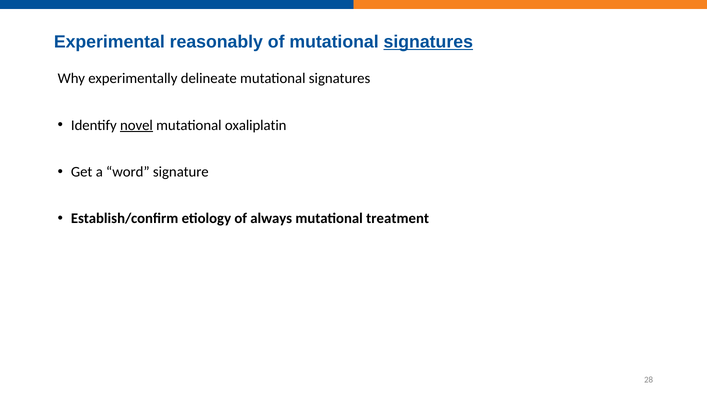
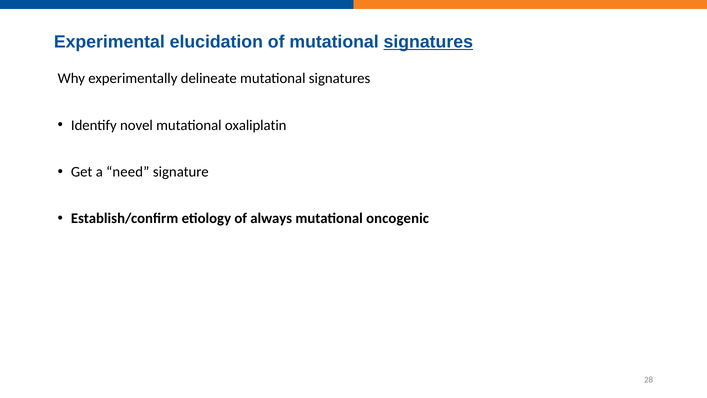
reasonably: reasonably -> elucidation
novel underline: present -> none
word: word -> need
treatment: treatment -> oncogenic
